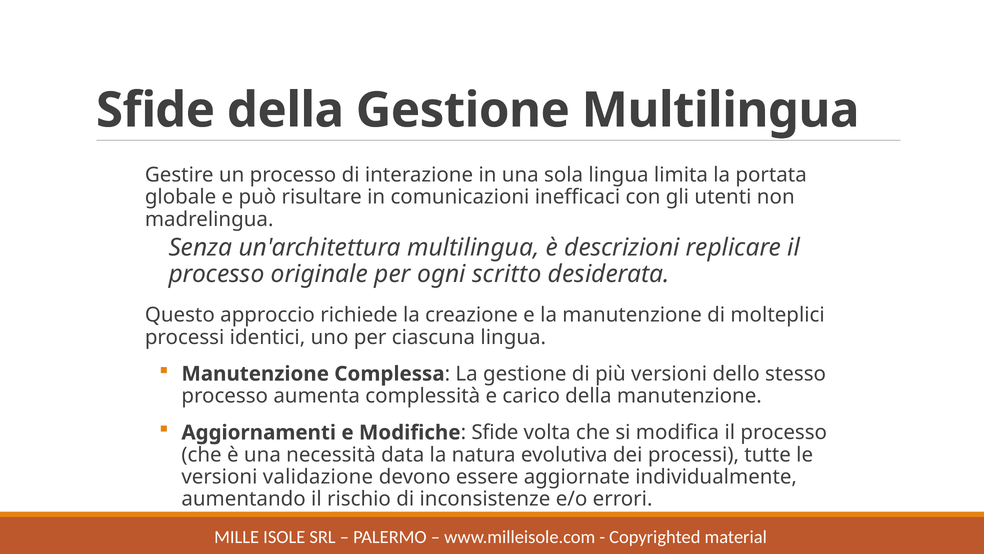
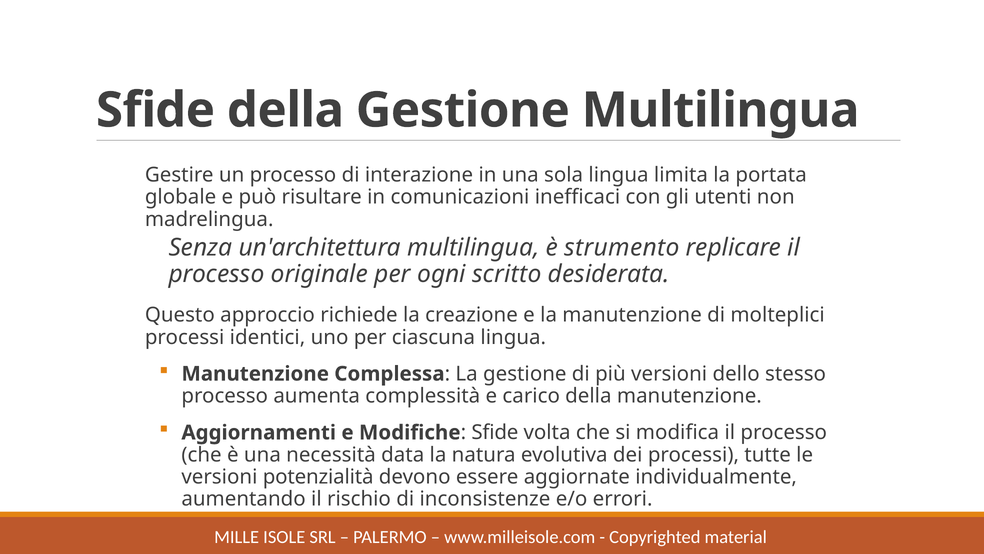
descrizioni: descrizioni -> strumento
validazione: validazione -> potenzialità
